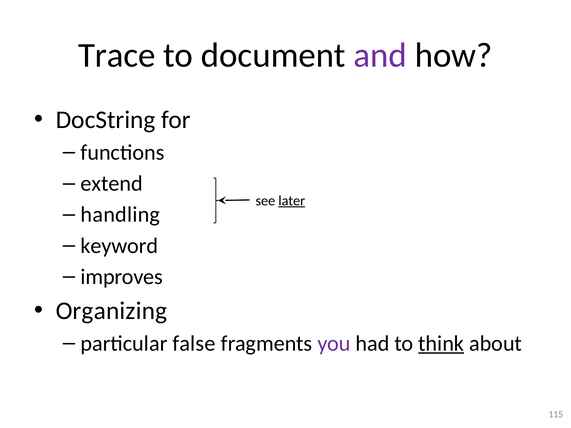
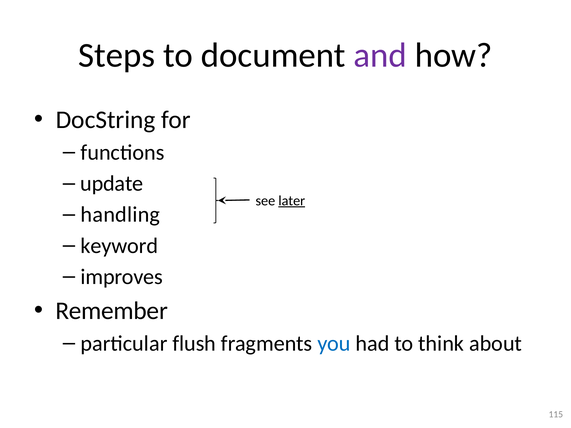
Trace: Trace -> Steps
extend: extend -> update
Organizing: Organizing -> Remember
false: false -> flush
you colour: purple -> blue
think underline: present -> none
